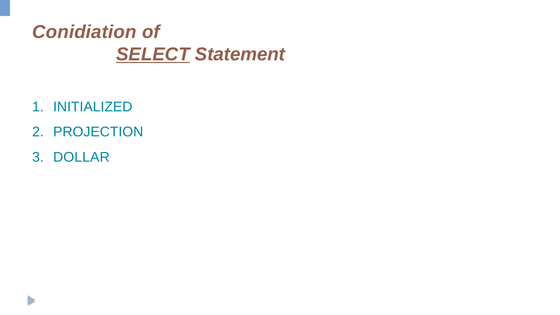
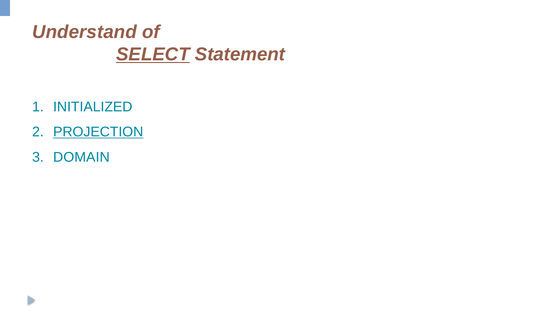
Conidiation: Conidiation -> Understand
PROJECTION underline: none -> present
DOLLAR: DOLLAR -> DOMAIN
